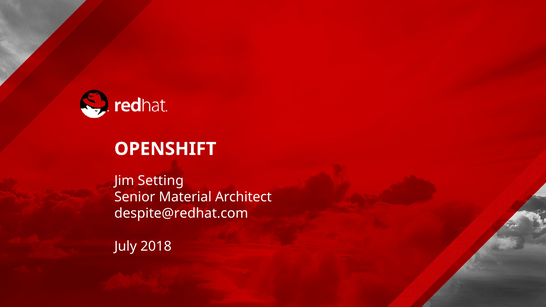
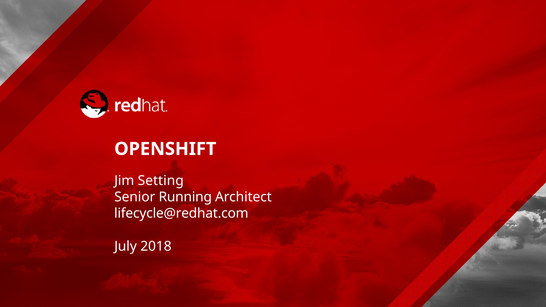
Material: Material -> Running
despite@redhat.com: despite@redhat.com -> lifecycle@redhat.com
